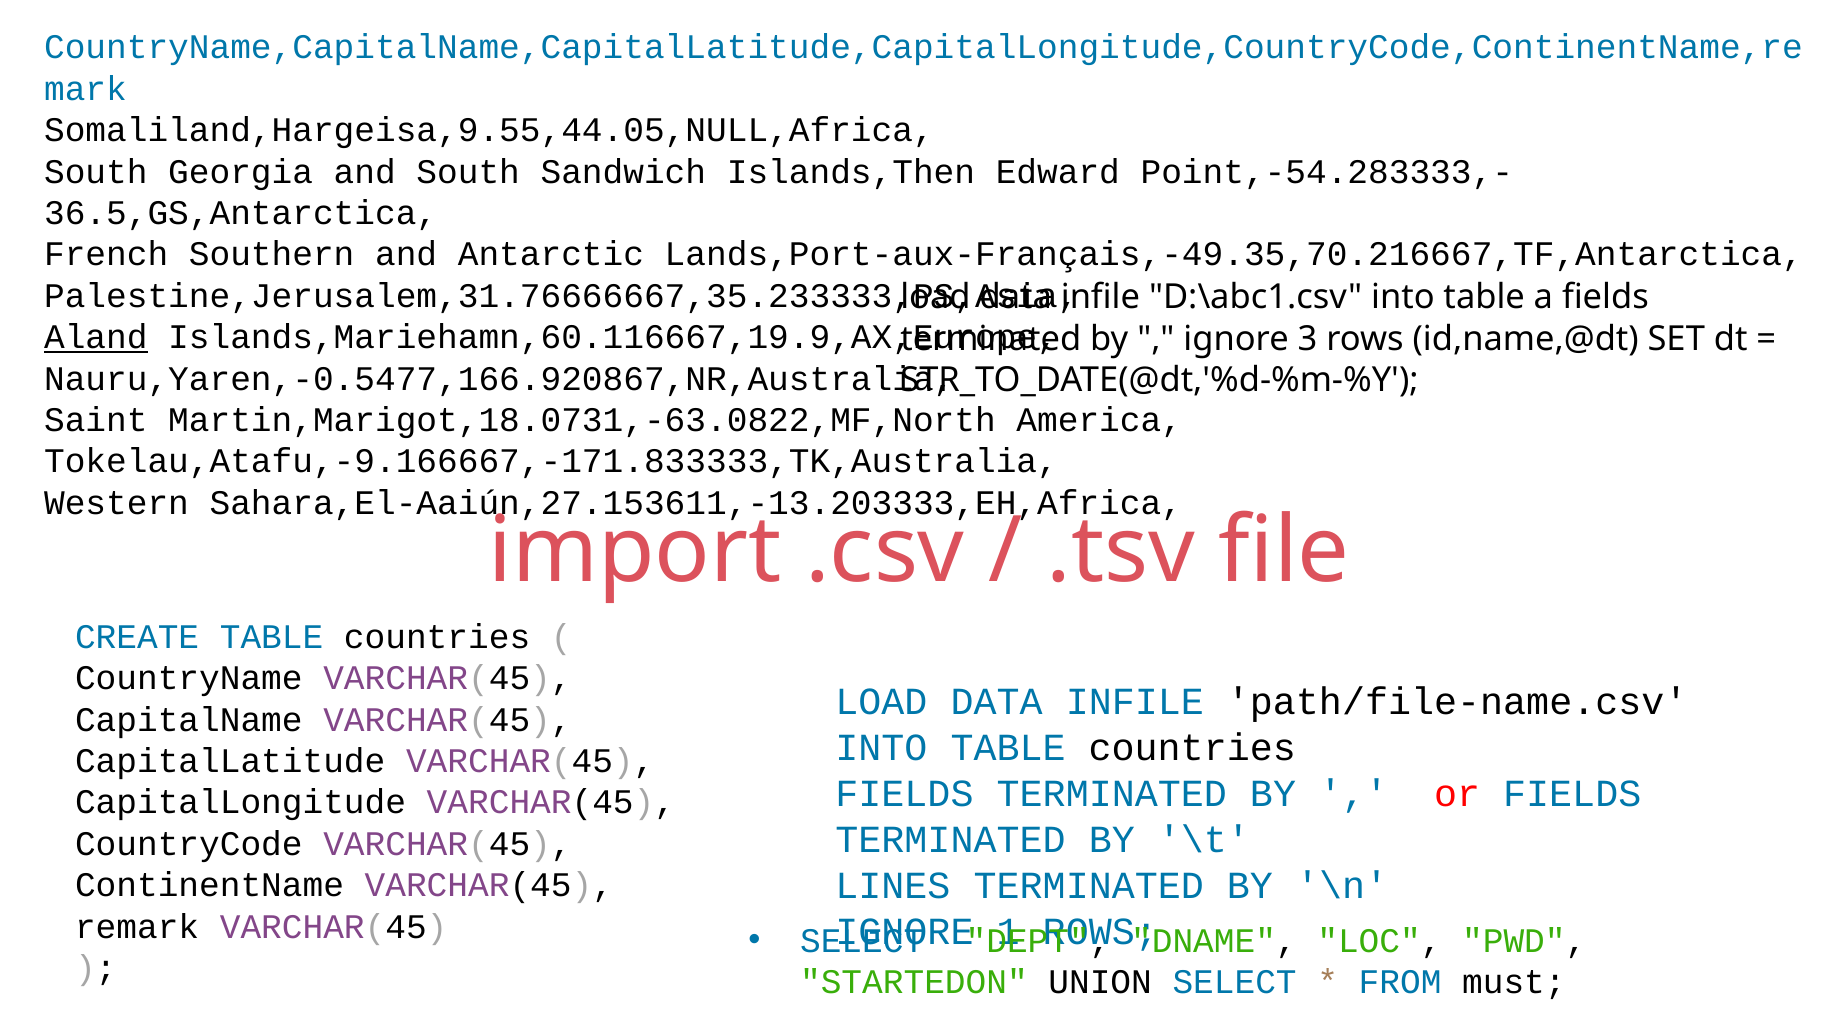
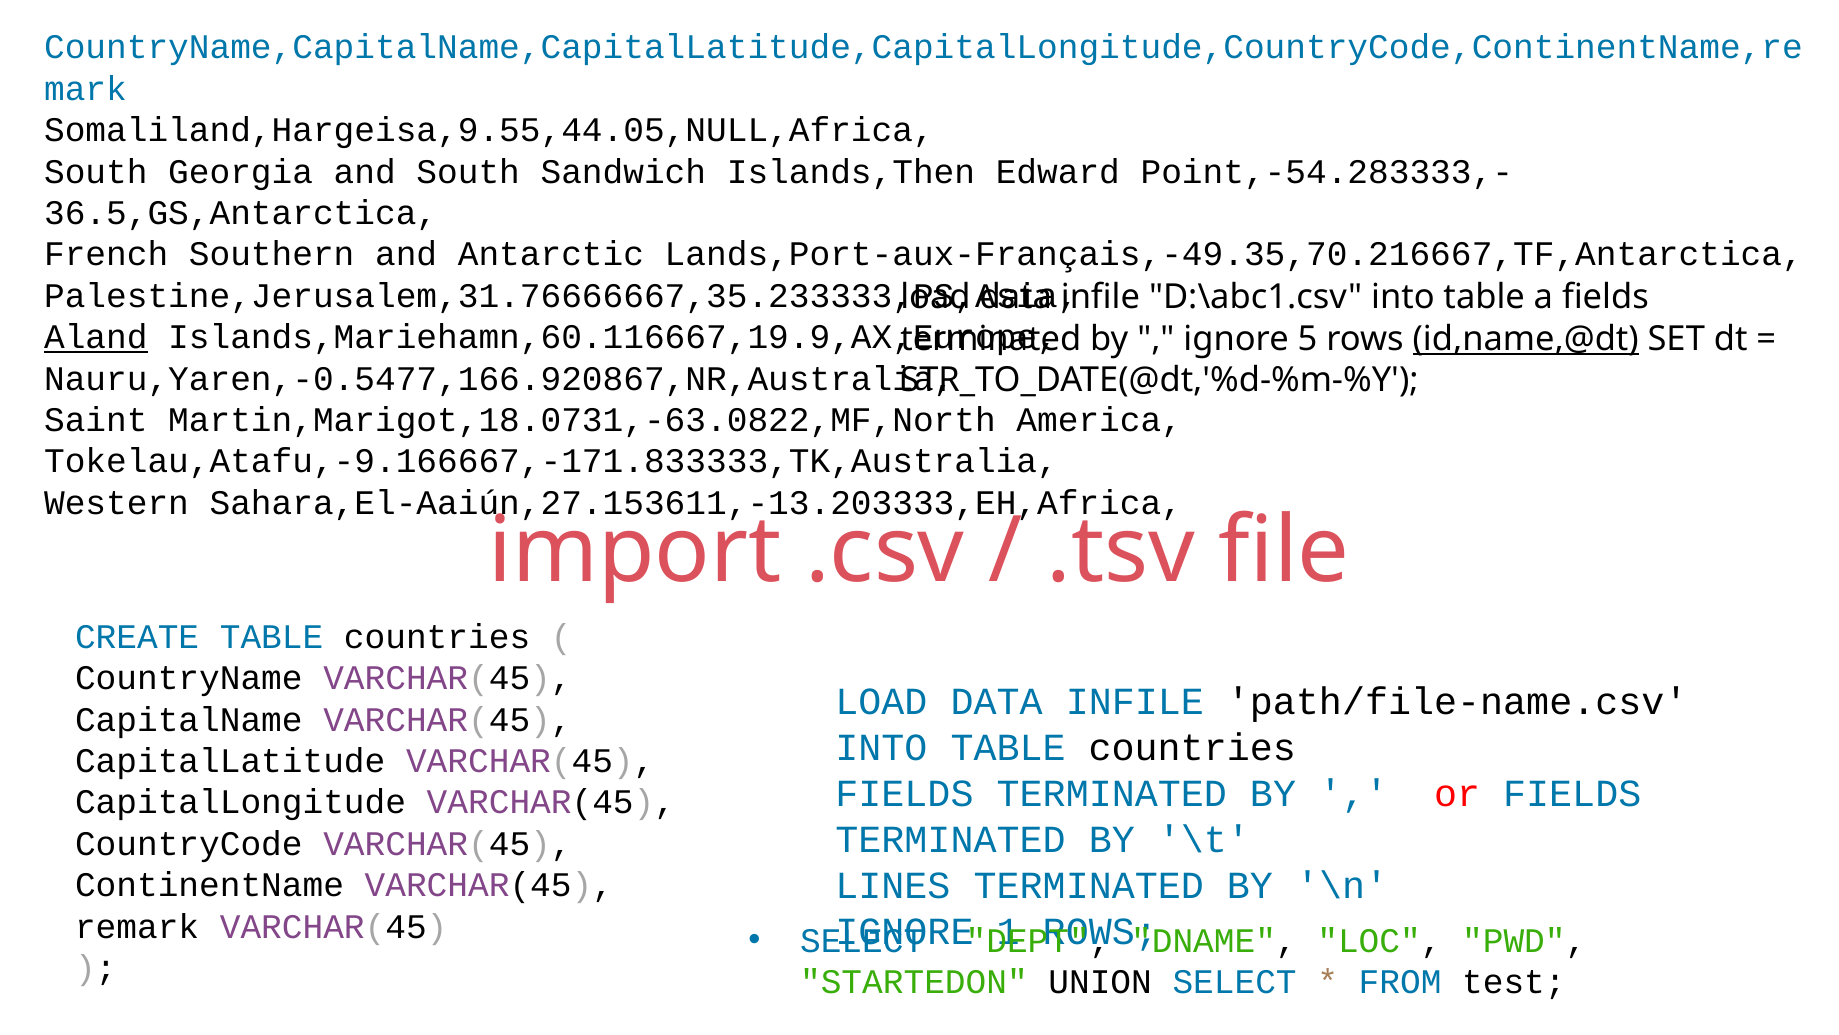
3: 3 -> 5
id,name,@dt underline: none -> present
must: must -> test
